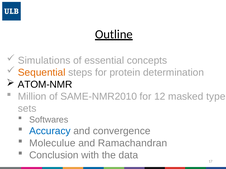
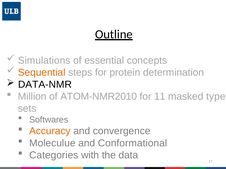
ATOM-NMR: ATOM-NMR -> DATA-NMR
SAME-NMR2010: SAME-NMR2010 -> ATOM-NMR2010
12: 12 -> 11
Accuracy colour: blue -> orange
Ramachandran: Ramachandran -> Conformational
Conclusion: Conclusion -> Categories
